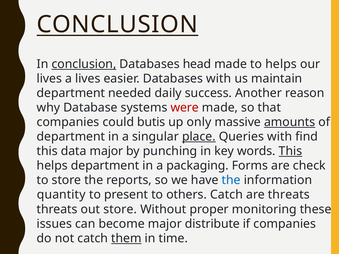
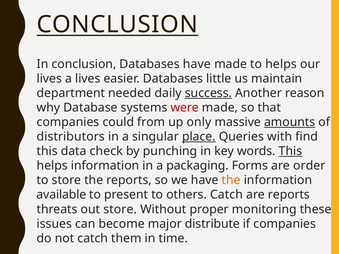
conclusion at (84, 64) underline: present -> none
Databases head: head -> have
Databases with: with -> little
success underline: none -> present
butis: butis -> from
department at (71, 137): department -> distributors
data major: major -> check
helps department: department -> information
check: check -> order
the at (231, 180) colour: blue -> orange
quantity: quantity -> available
are threats: threats -> reports
them underline: present -> none
